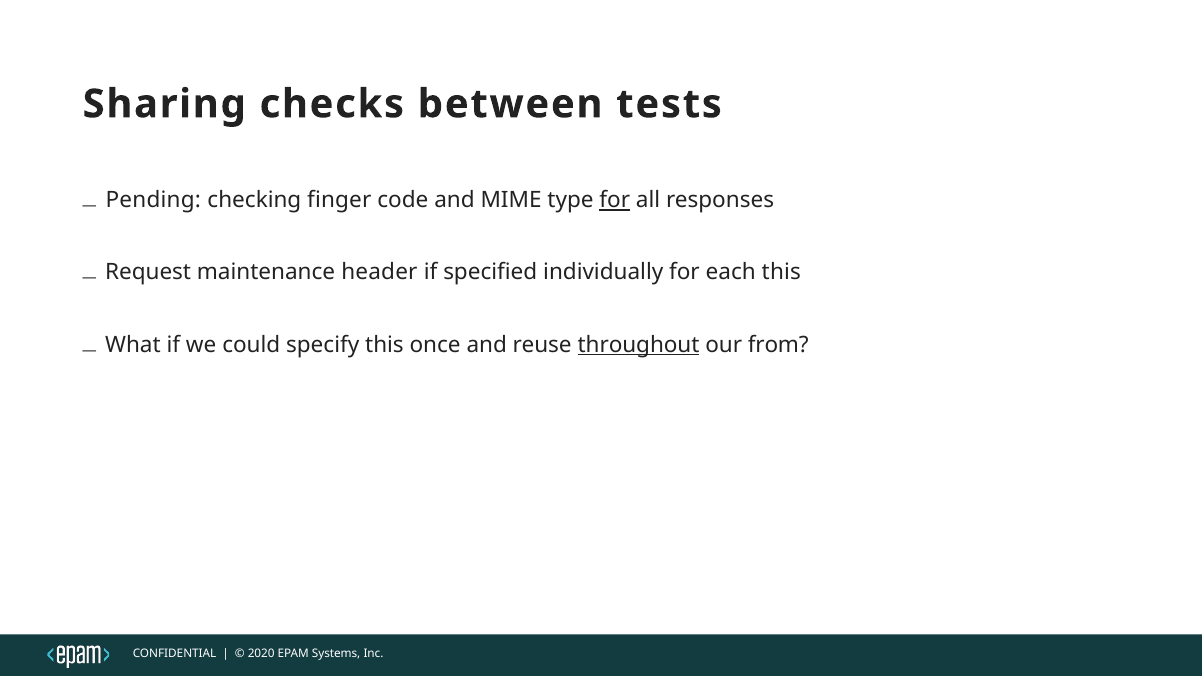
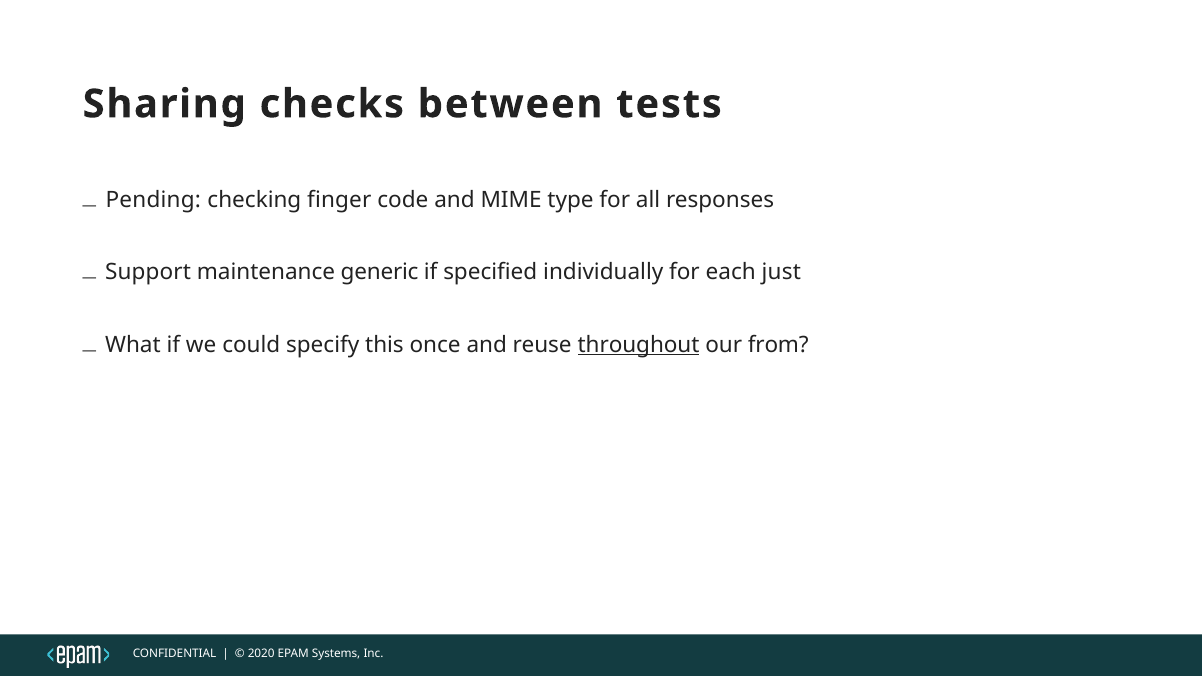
for at (615, 200) underline: present -> none
Request: Request -> Support
header: header -> generic
each this: this -> just
